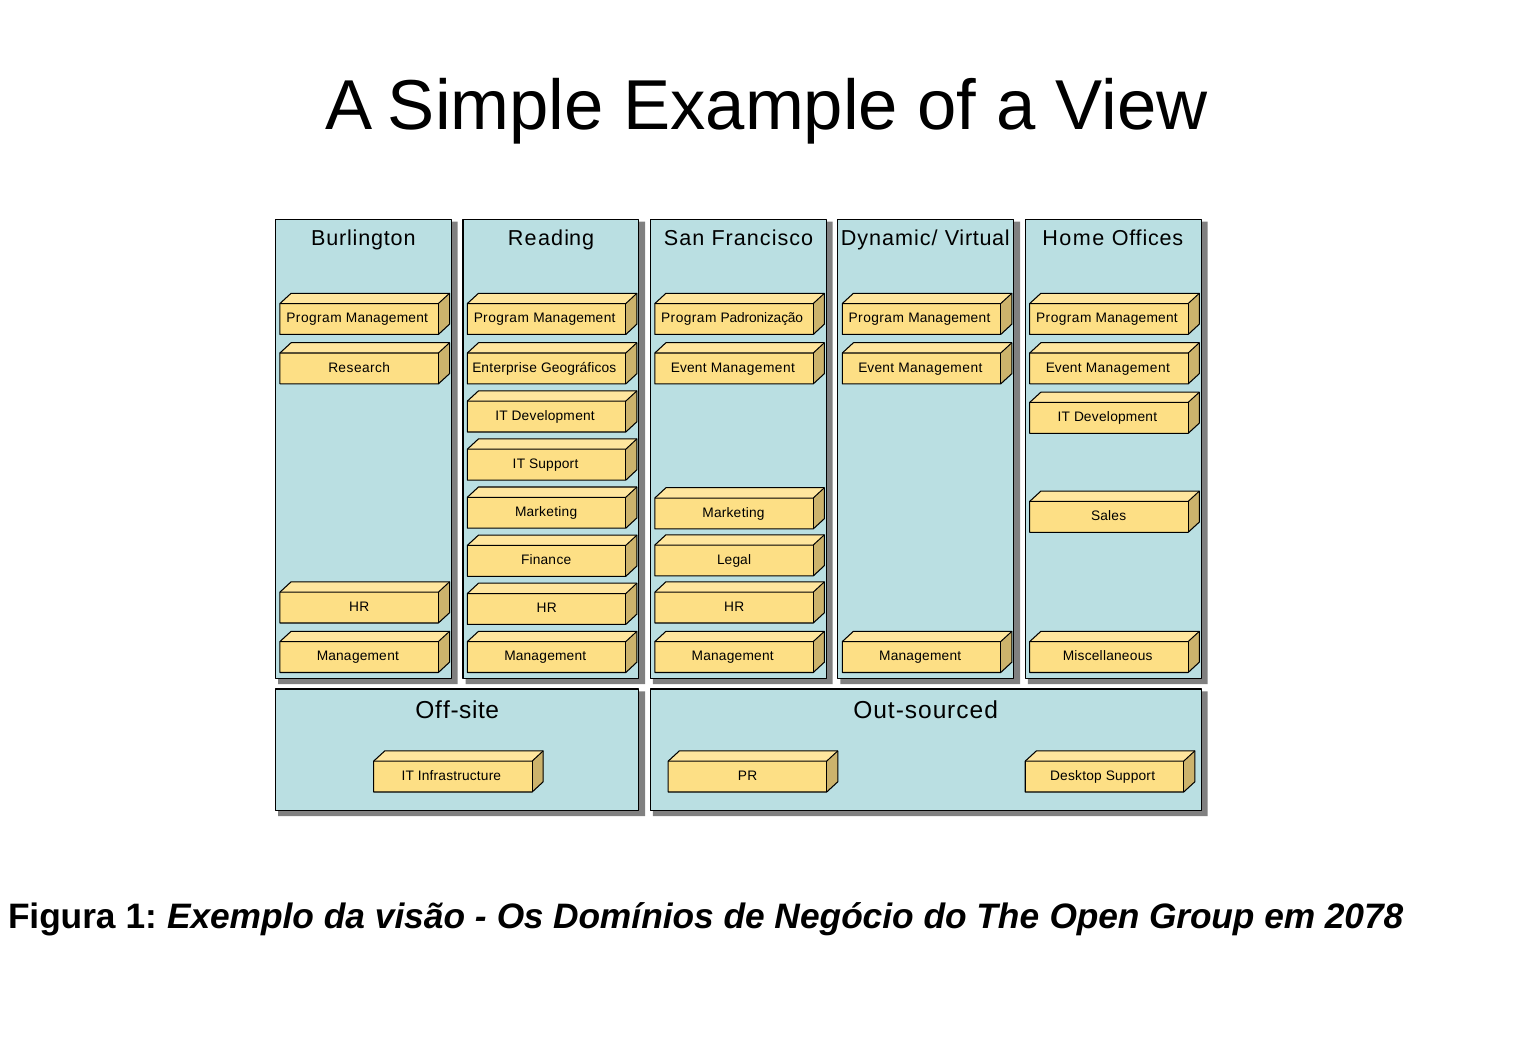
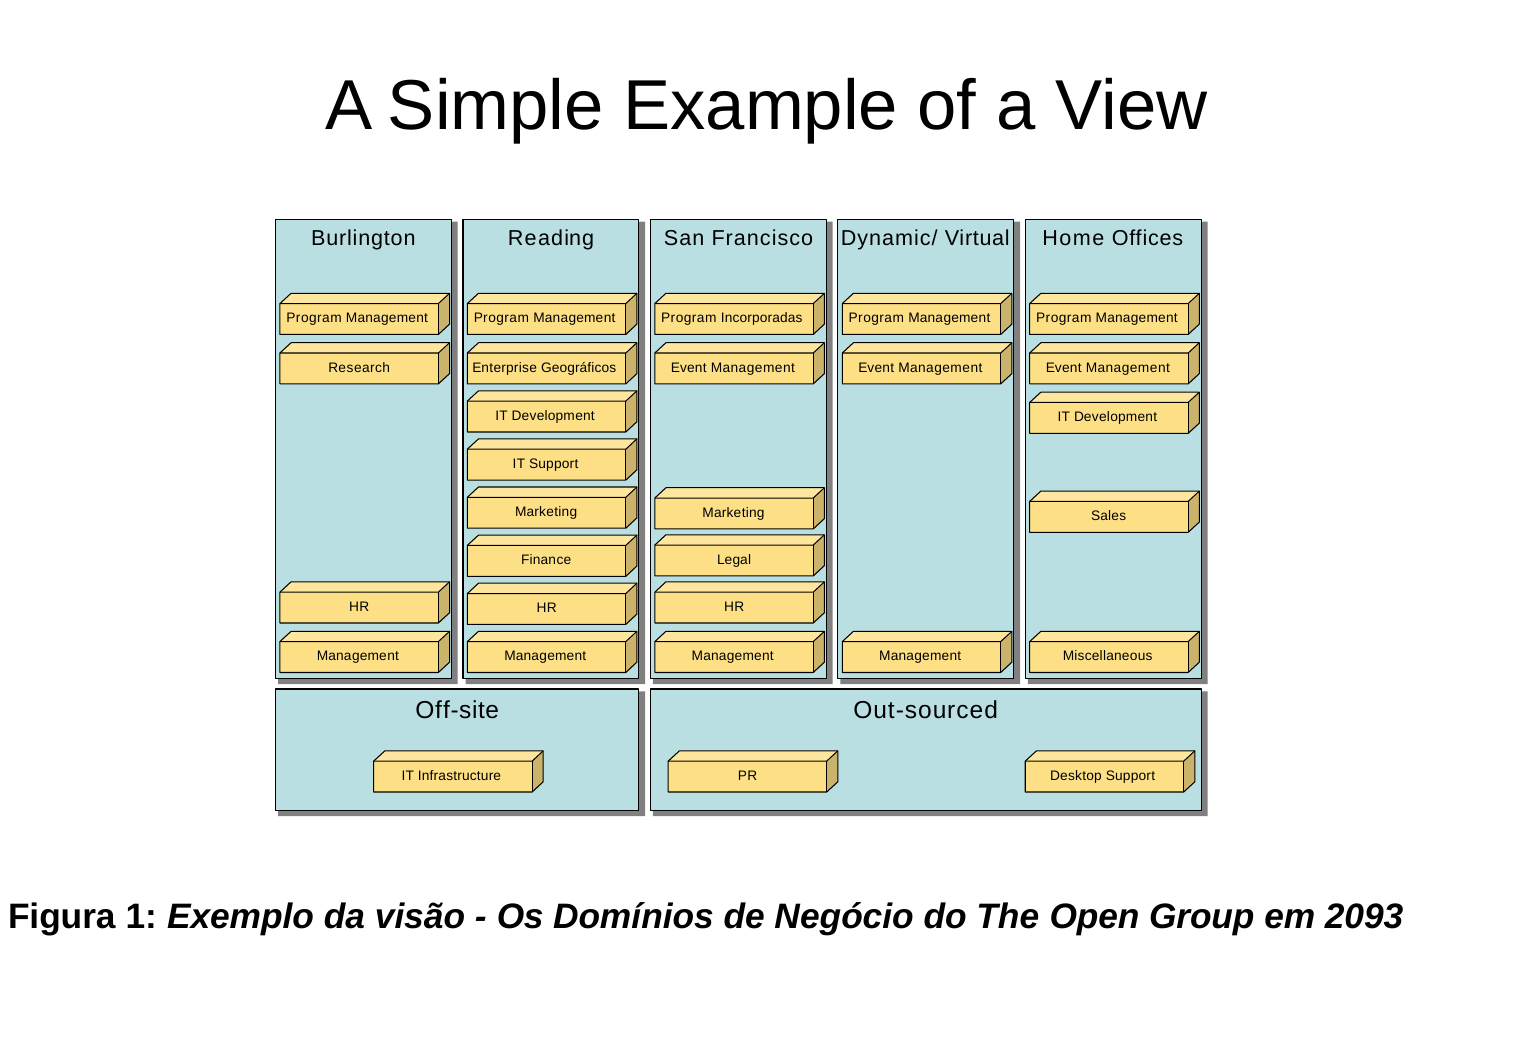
Padronização: Padronização -> Incorporadas
2078: 2078 -> 2093
